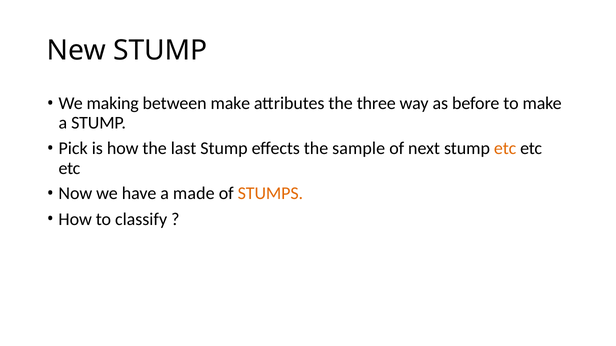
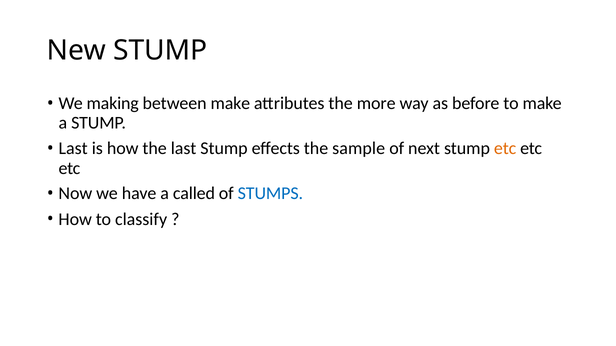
three: three -> more
Pick at (73, 149): Pick -> Last
made: made -> called
STUMPS colour: orange -> blue
